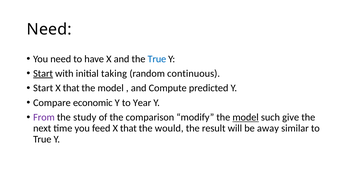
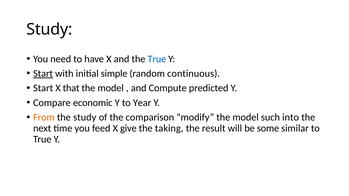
Need at (49, 29): Need -> Study
taking: taking -> simple
From colour: purple -> orange
model at (246, 118) underline: present -> none
give: give -> into
feed X that: that -> give
would: would -> taking
away: away -> some
